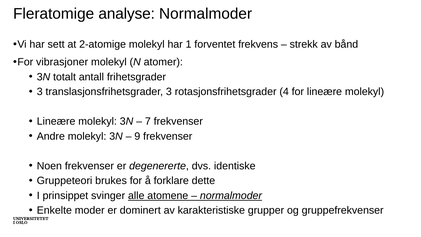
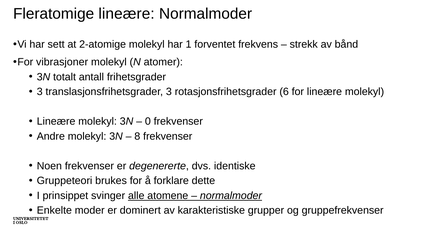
Fleratomige analyse: analyse -> lineære
4: 4 -> 6
7: 7 -> 0
9: 9 -> 8
